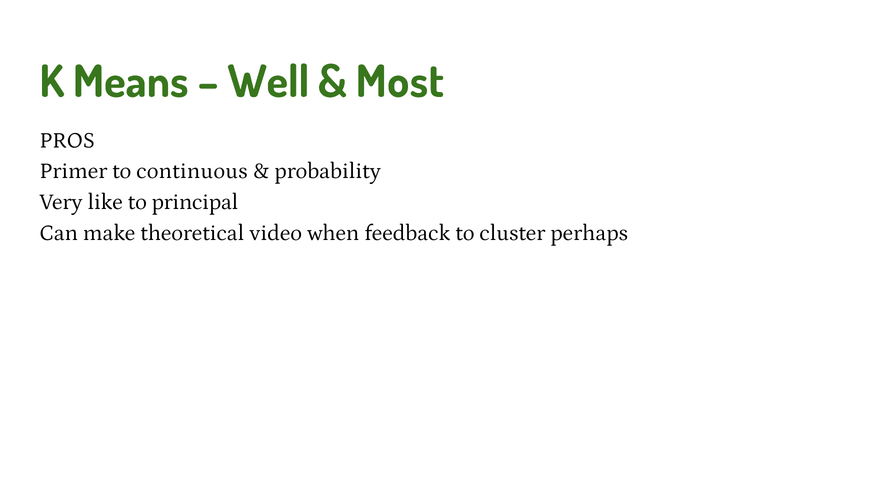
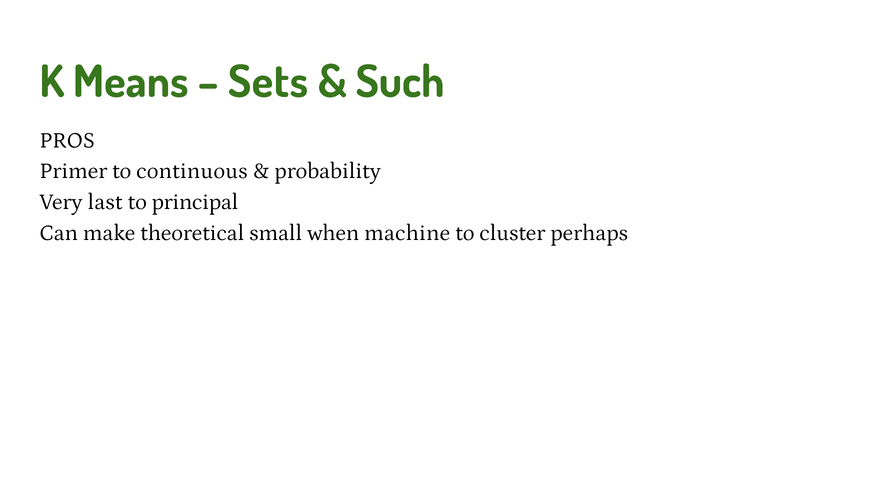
Well: Well -> Sets
Most: Most -> Such
like: like -> last
video: video -> small
feedback: feedback -> machine
